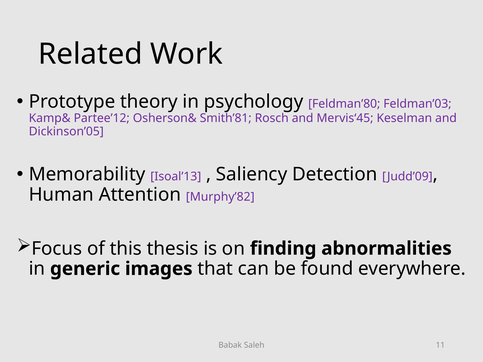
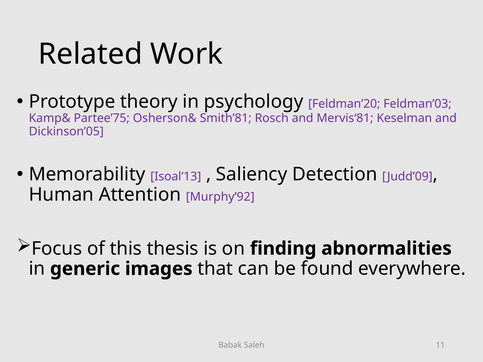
Feldman’80: Feldman’80 -> Feldman’20
Partee’12: Partee’12 -> Partee’75
Mervis‘45: Mervis‘45 -> Mervis‘81
Murphy’82: Murphy’82 -> Murphy’92
